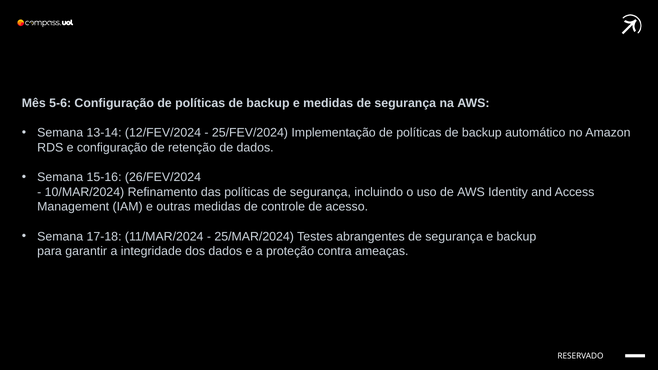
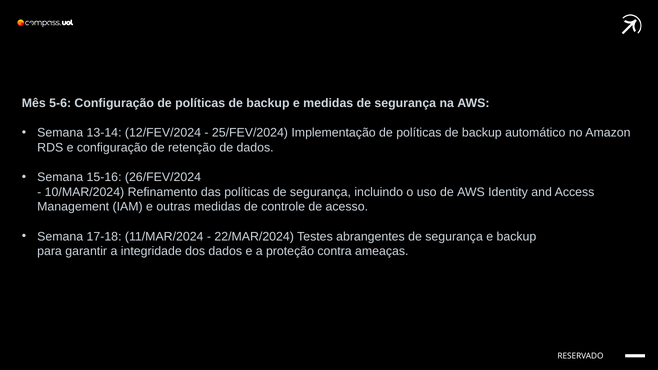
25/MAR/2024: 25/MAR/2024 -> 22/MAR/2024
